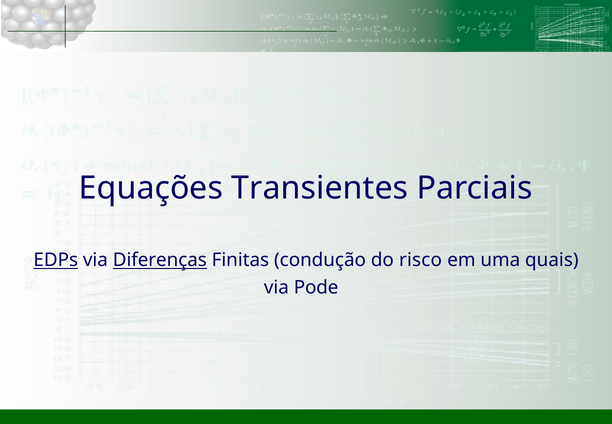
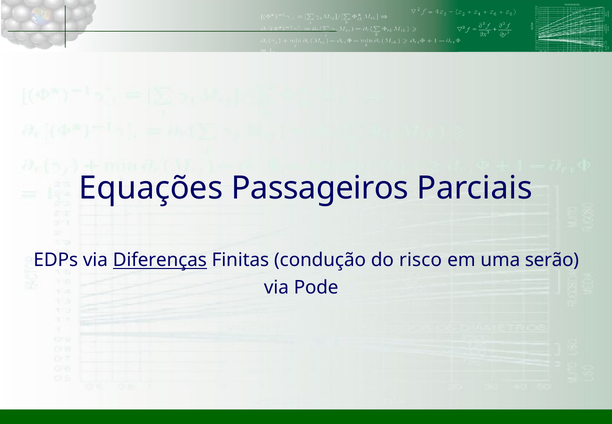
Transientes: Transientes -> Passageiros
EDPs underline: present -> none
quais: quais -> serão
